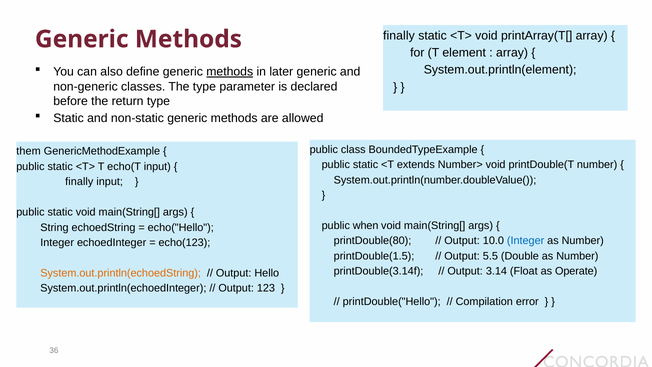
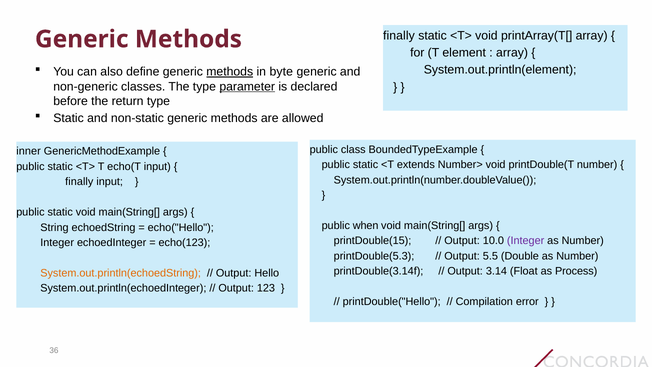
later: later -> byte
parameter underline: none -> present
them: them -> inner
printDouble(80: printDouble(80 -> printDouble(15
Integer at (526, 241) colour: blue -> purple
printDouble(1.5: printDouble(1.5 -> printDouble(5.3
Operate: Operate -> Process
